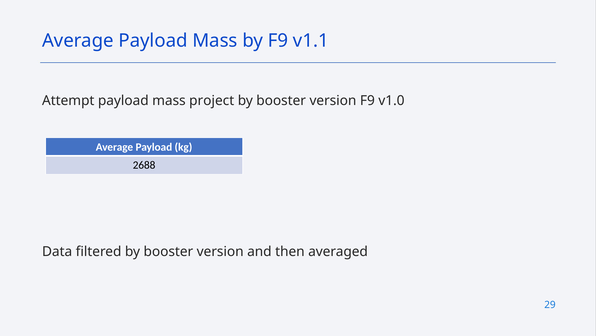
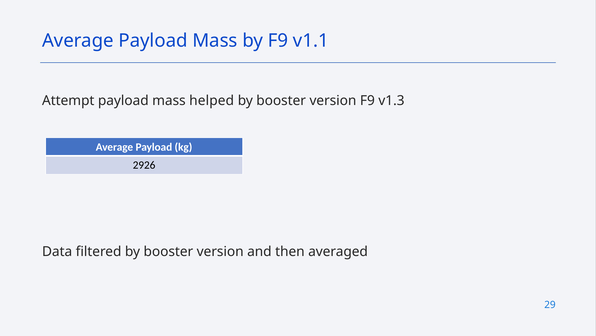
project: project -> helped
v1.0: v1.0 -> v1.3
2688: 2688 -> 2926
